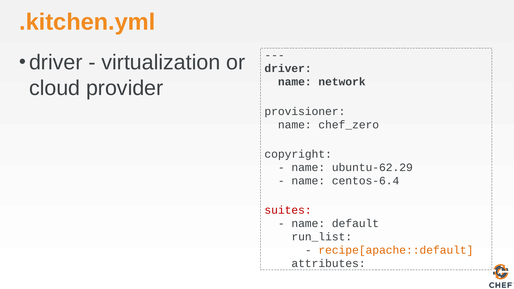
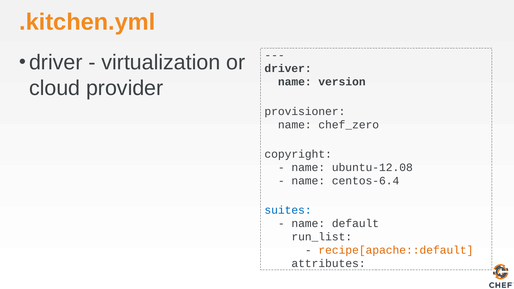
network: network -> version
ubuntu-62.29: ubuntu-62.29 -> ubuntu-12.08
suites colour: red -> blue
